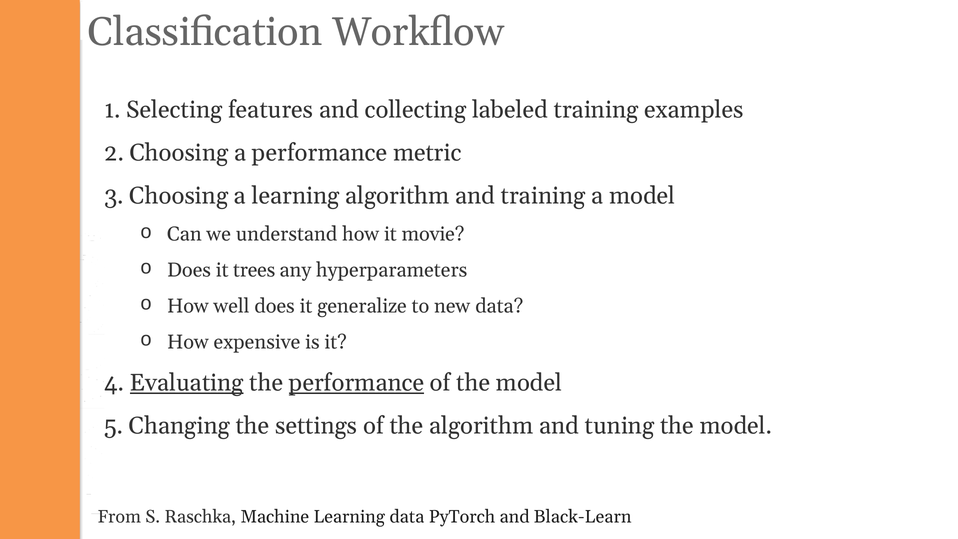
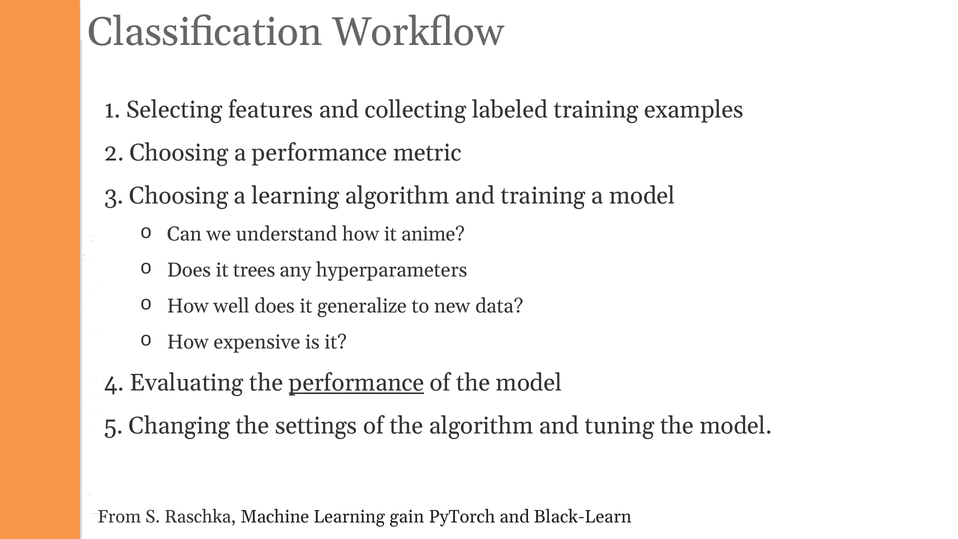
movie: movie -> anime
Evaluating underline: present -> none
Learning data: data -> gain
